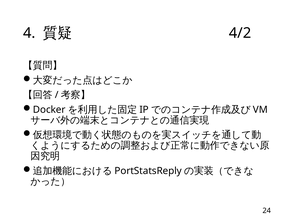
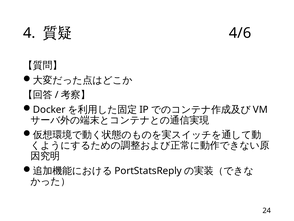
4/2: 4/2 -> 4/6
